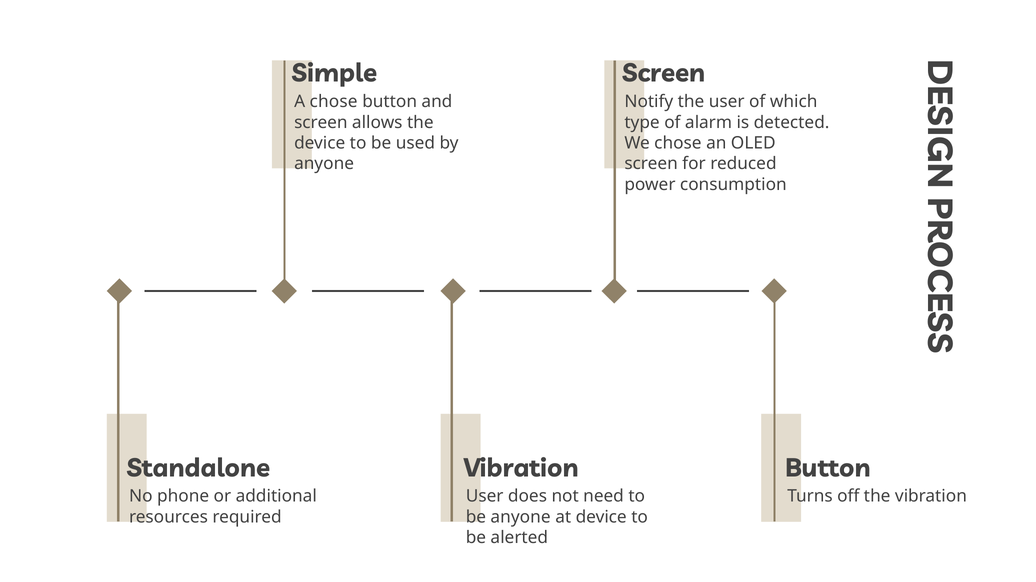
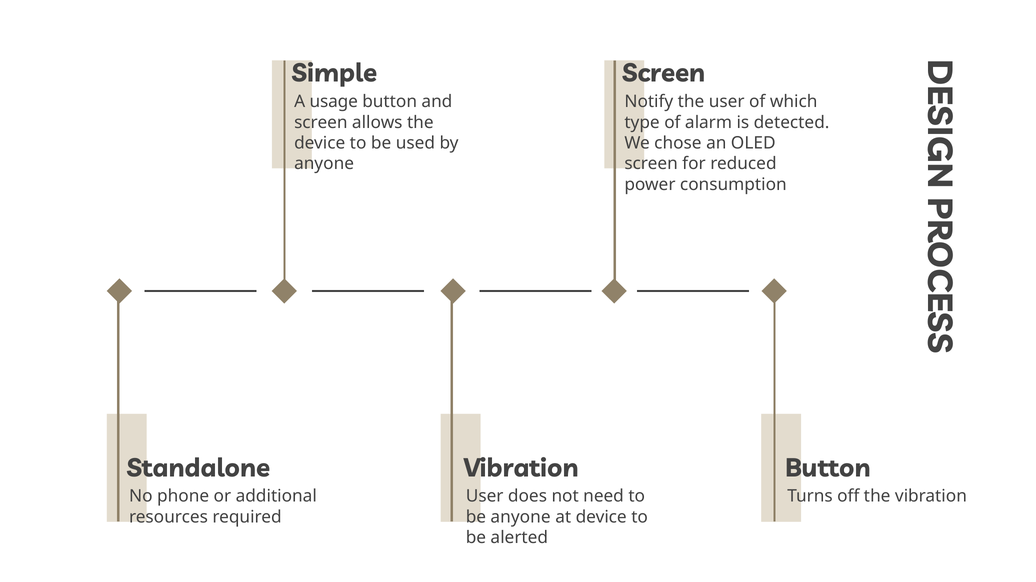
A chose: chose -> usage
